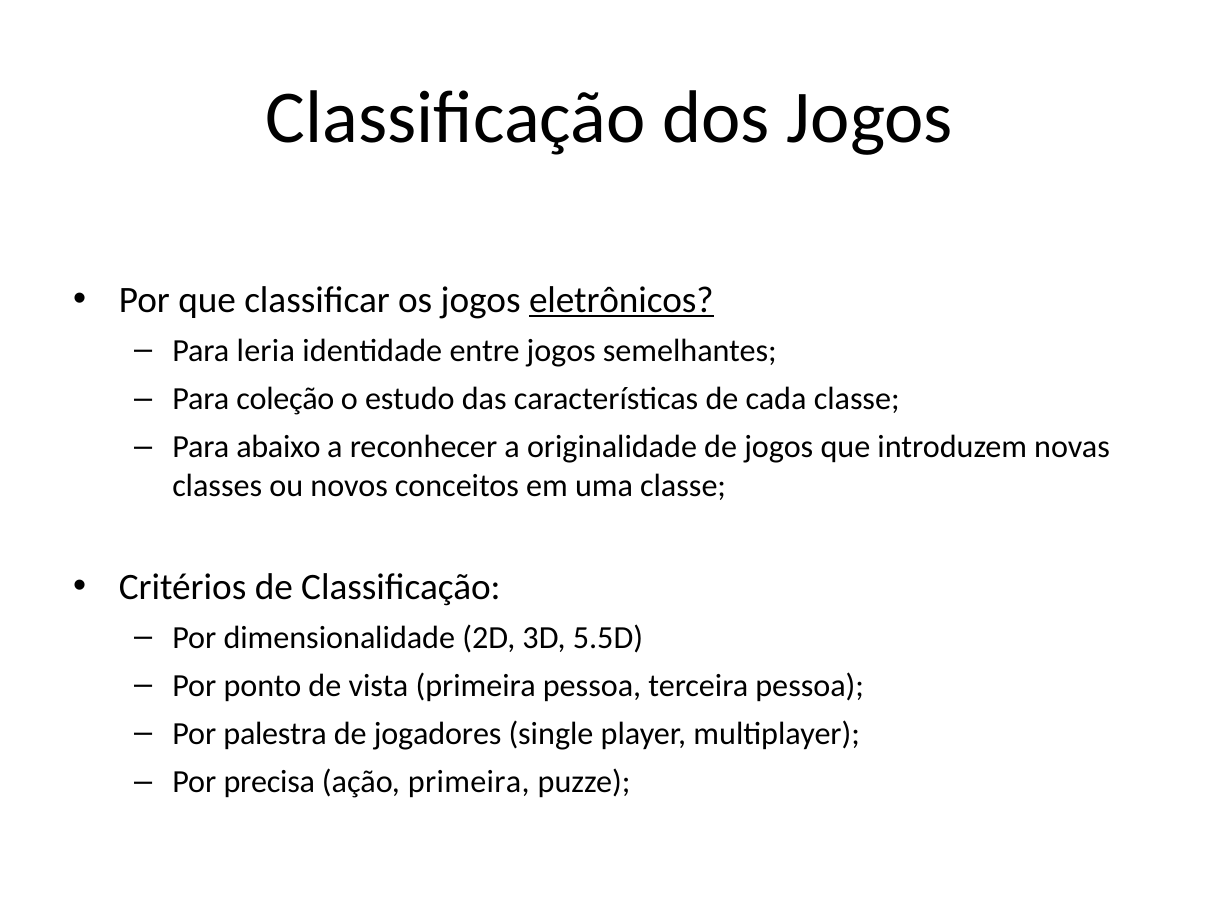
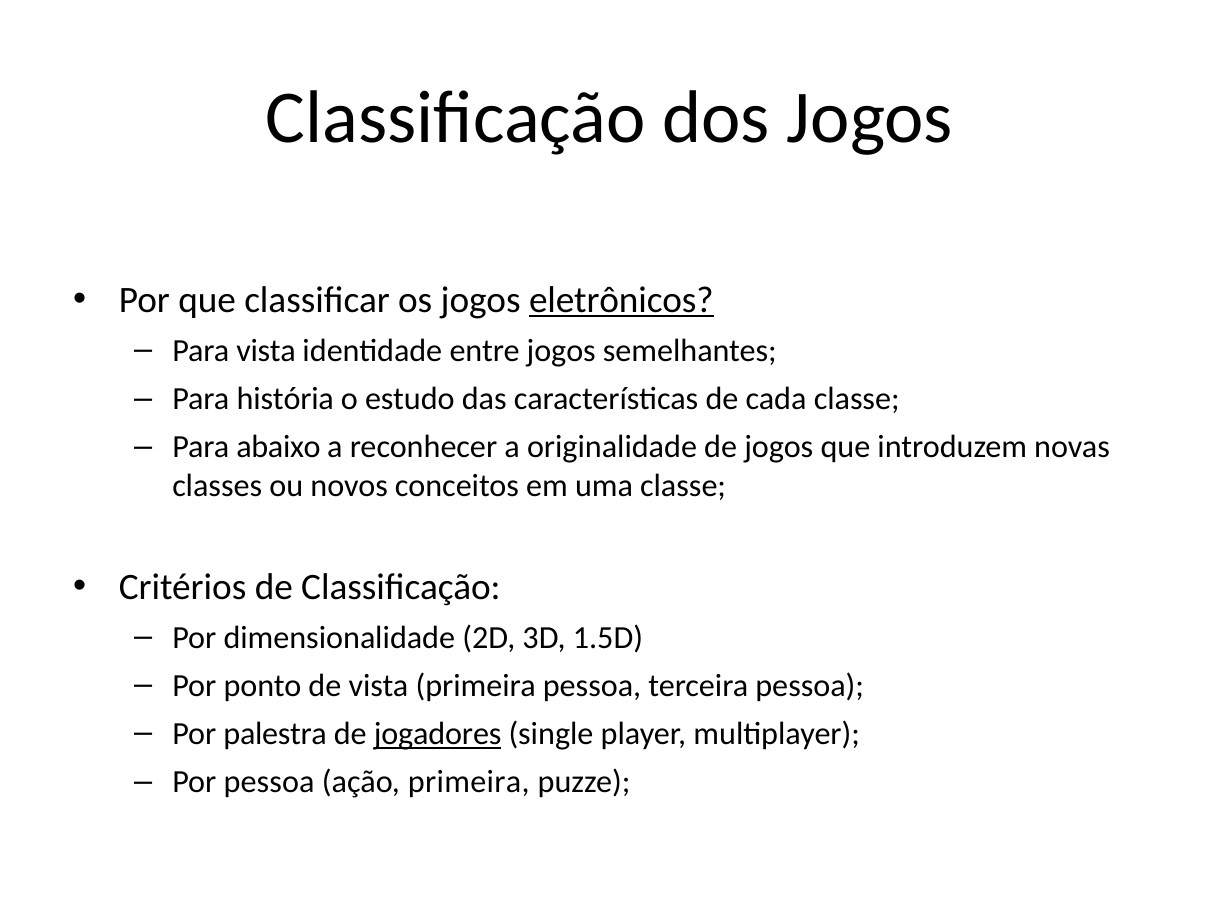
Para leria: leria -> vista
coleção: coleção -> história
5.5D: 5.5D -> 1.5D
jogadores underline: none -> present
Por precisa: precisa -> pessoa
